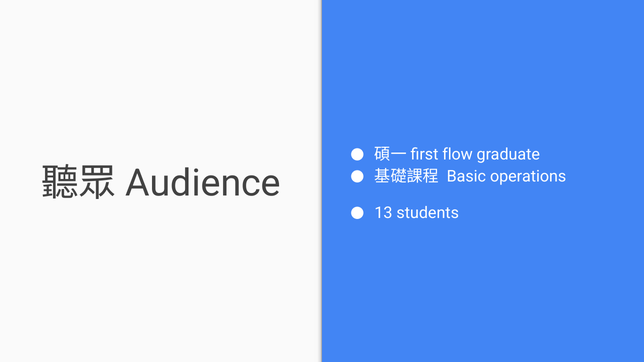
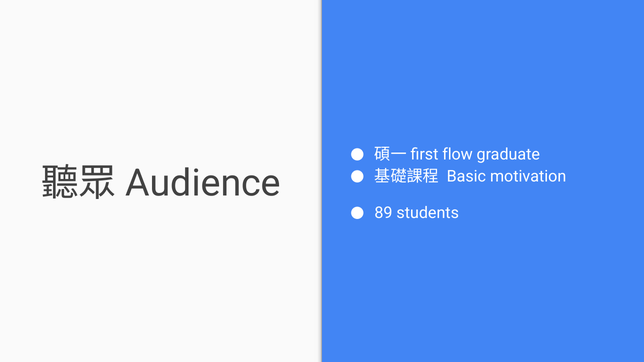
operations: operations -> motivation
13: 13 -> 89
